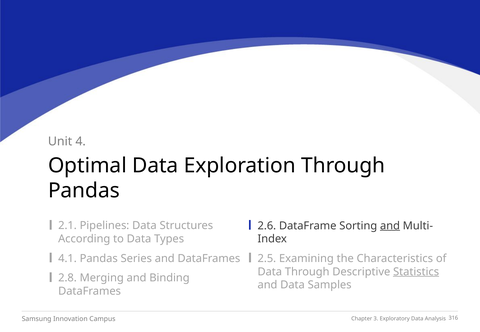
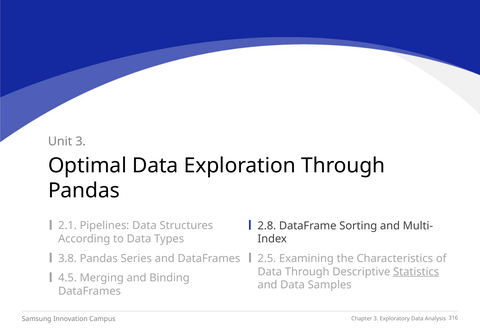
Unit 4: 4 -> 3
2.6: 2.6 -> 2.8
and at (390, 226) underline: present -> none
4.1: 4.1 -> 3.8
2.8: 2.8 -> 4.5
